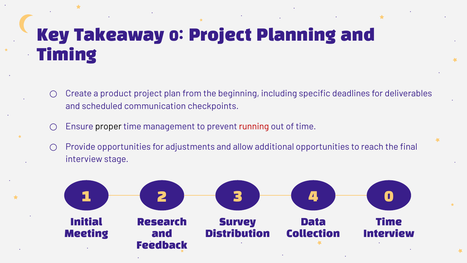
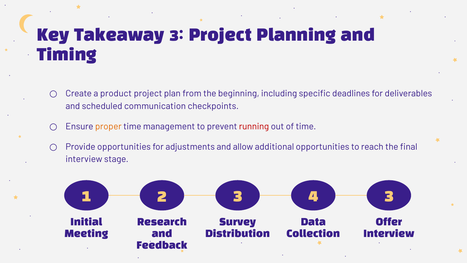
Takeaway 0: 0 -> 3
proper colour: black -> orange
1 0: 0 -> 3
Time at (389, 222): Time -> Offer
